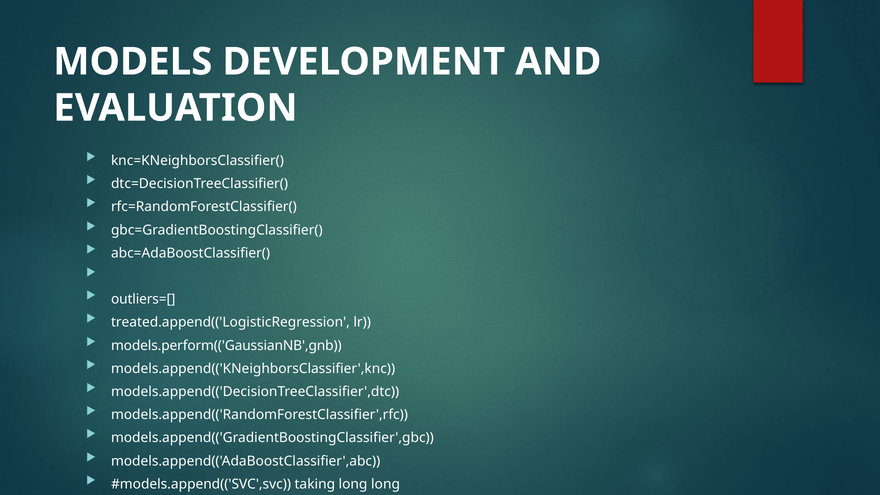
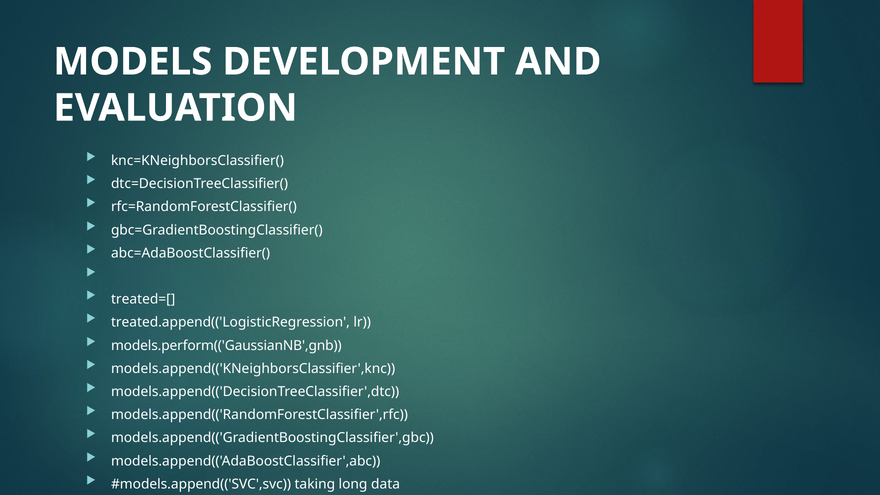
outliers=[: outliers=[ -> treated=[
long long: long -> data
